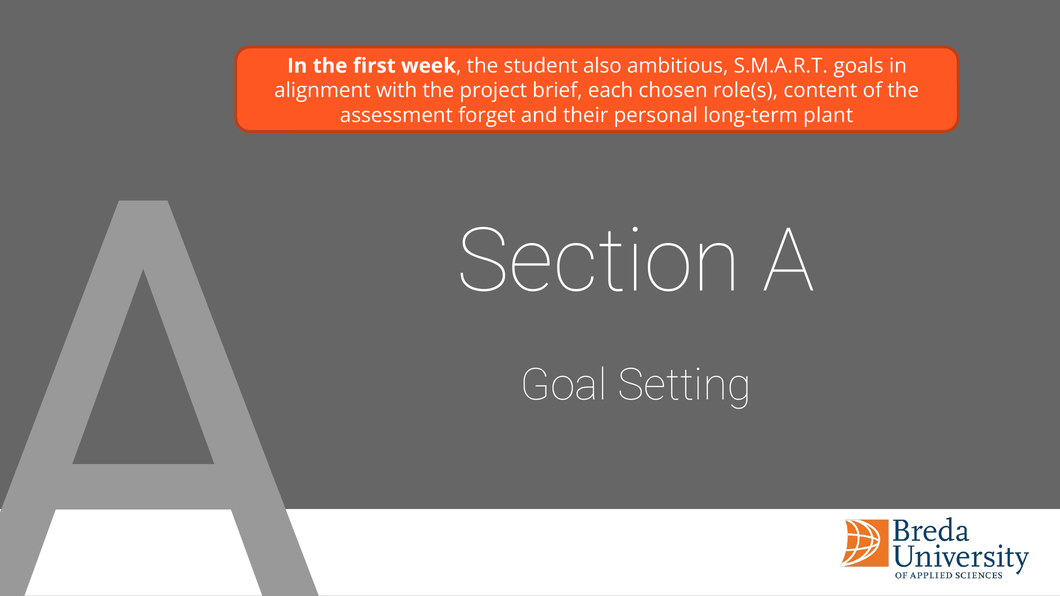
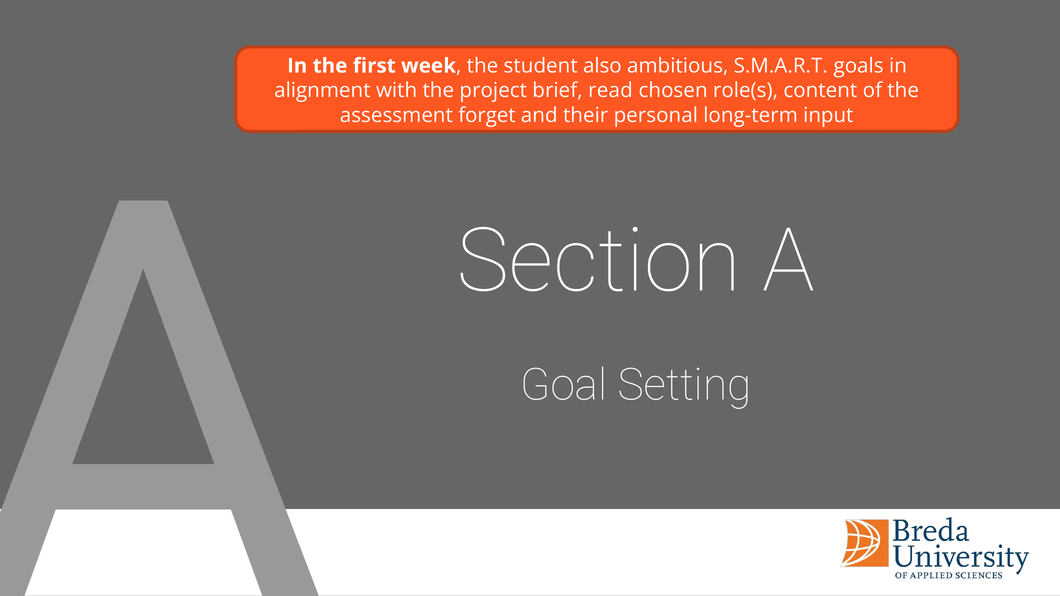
each: each -> read
plant: plant -> input
